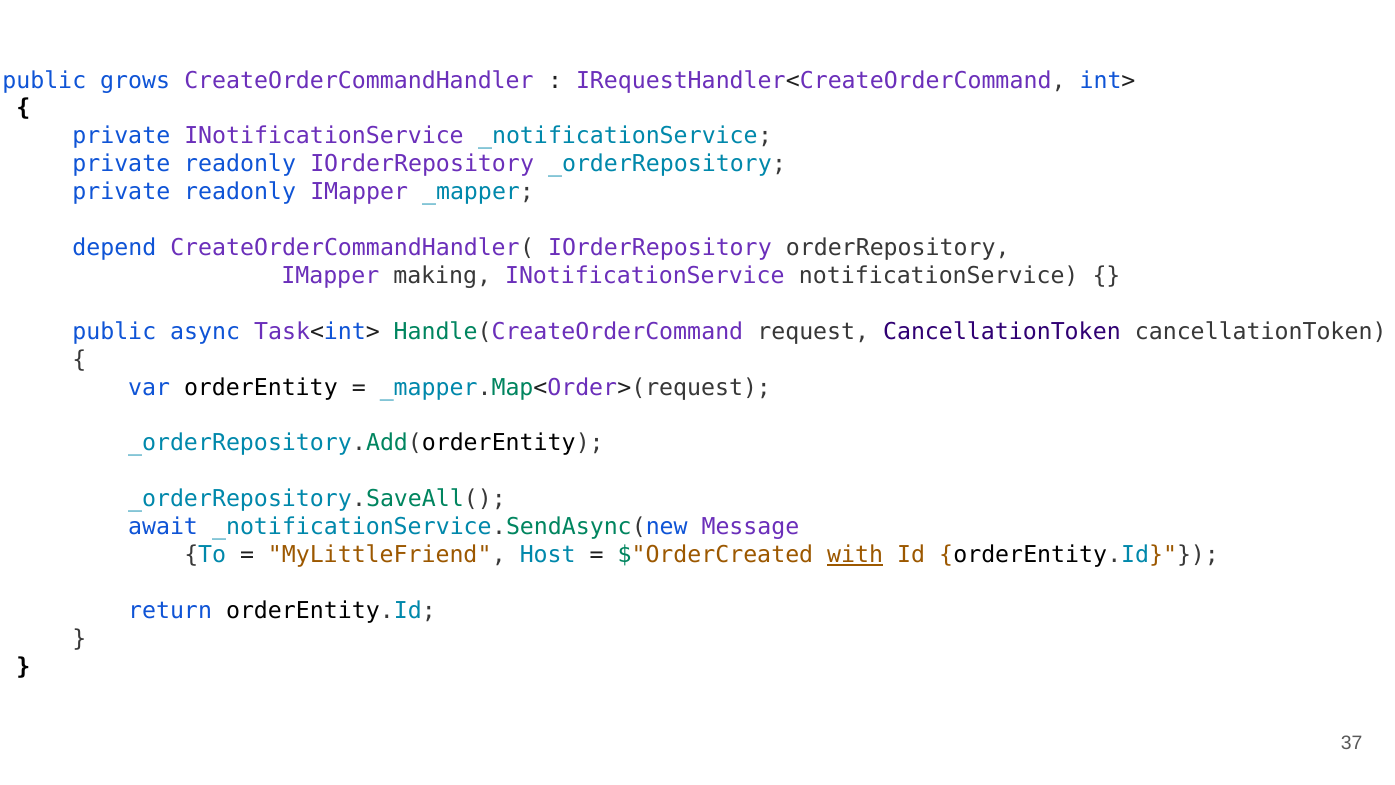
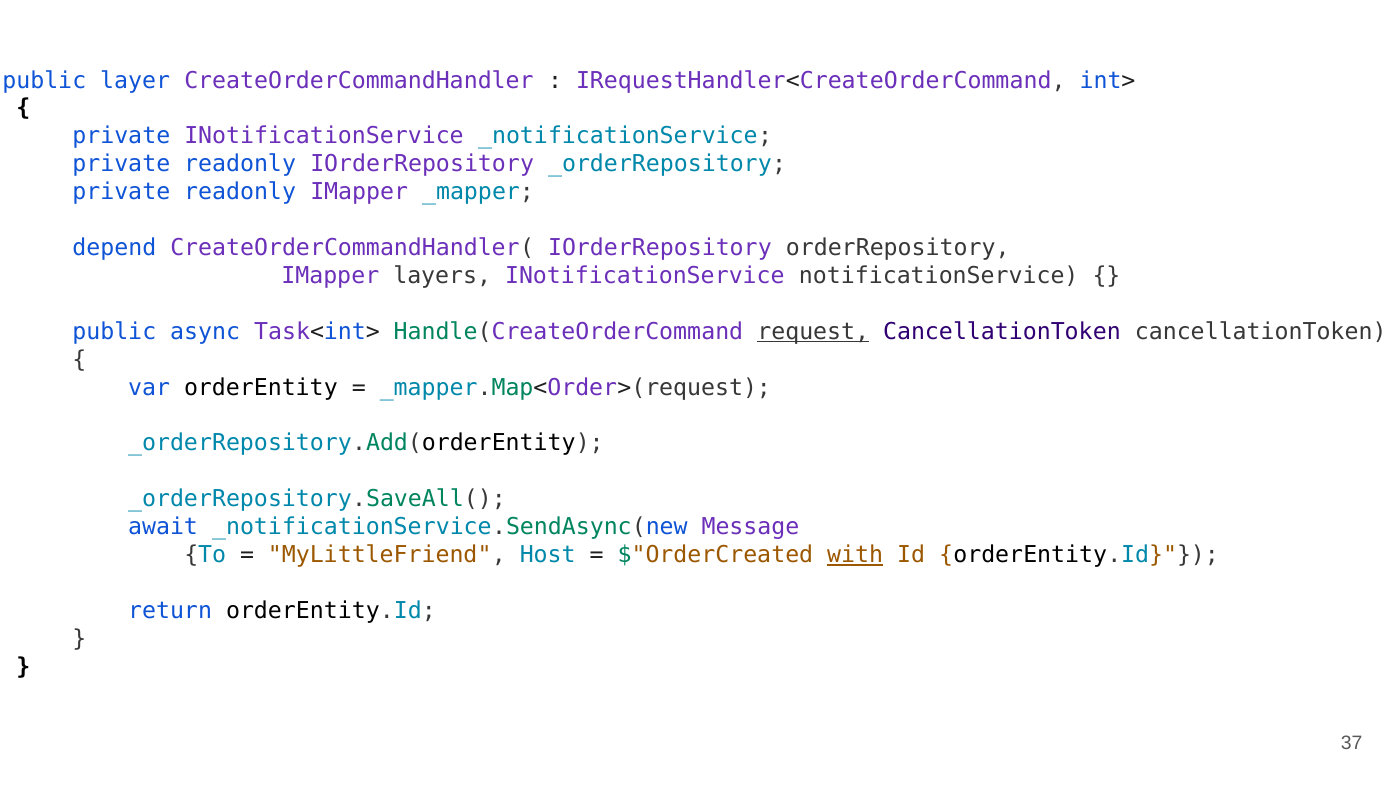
grows: grows -> layer
making: making -> layers
request underline: none -> present
